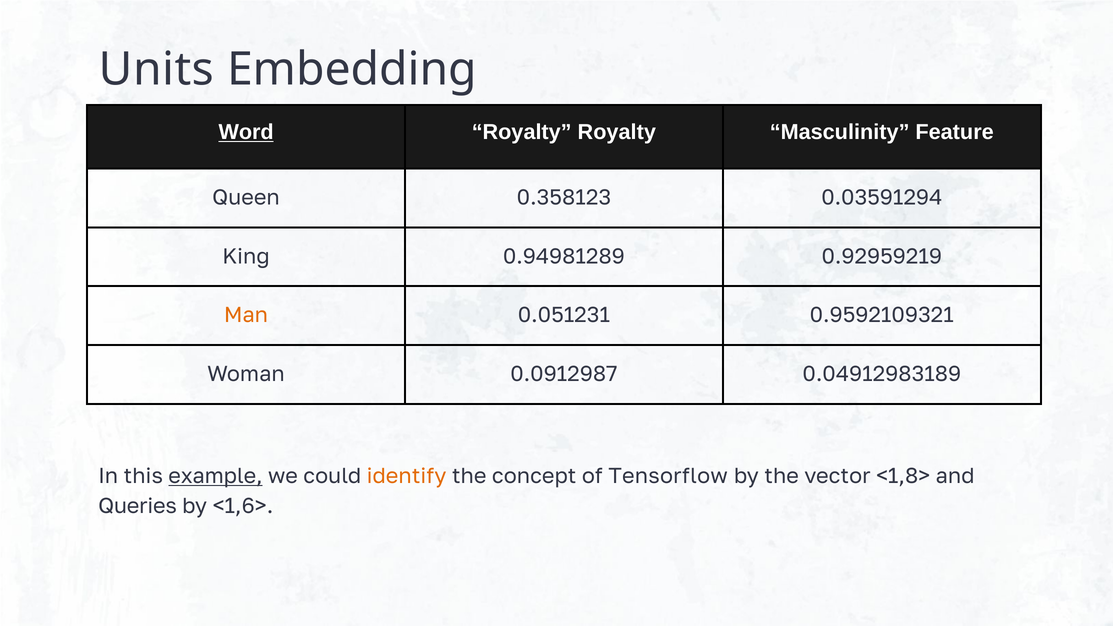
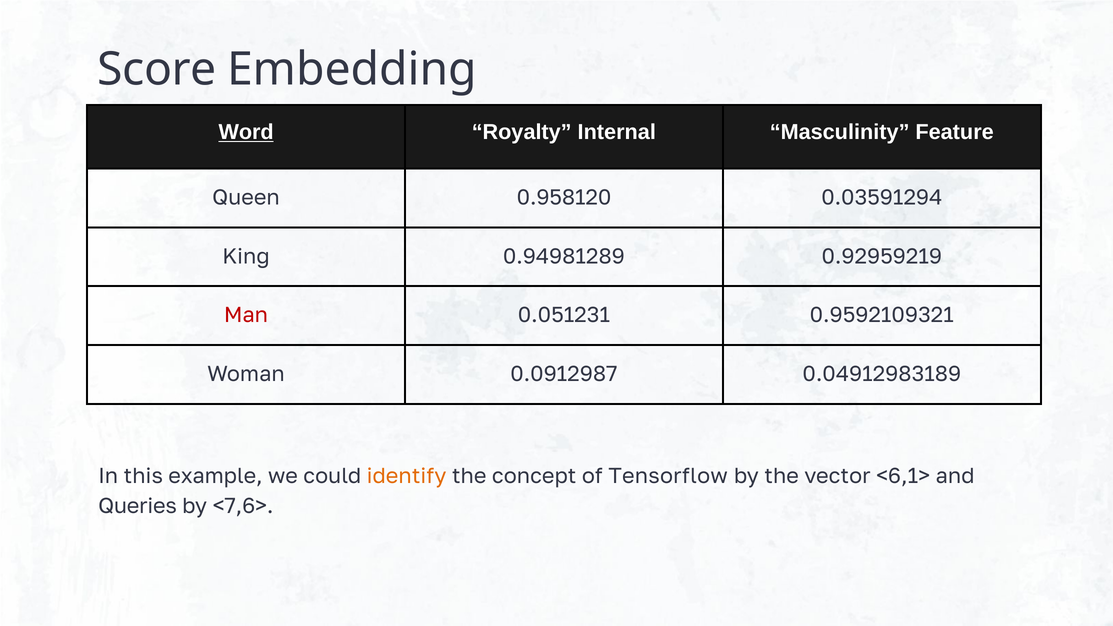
Units: Units -> Score
Royalty Royalty: Royalty -> Internal
0.358123: 0.358123 -> 0.958120
Man colour: orange -> red
example underline: present -> none
<1,8>: <1,8> -> <6,1>
<1,6>: <1,6> -> <7,6>
